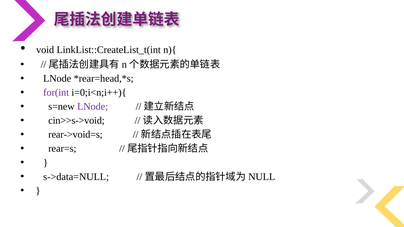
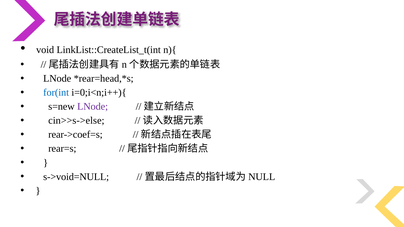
for(int colour: purple -> blue
cin>>s->void: cin>>s->void -> cin>>s->else
rear->void=s: rear->void=s -> rear->coef=s
s->data=NULL: s->data=NULL -> s->void=NULL
